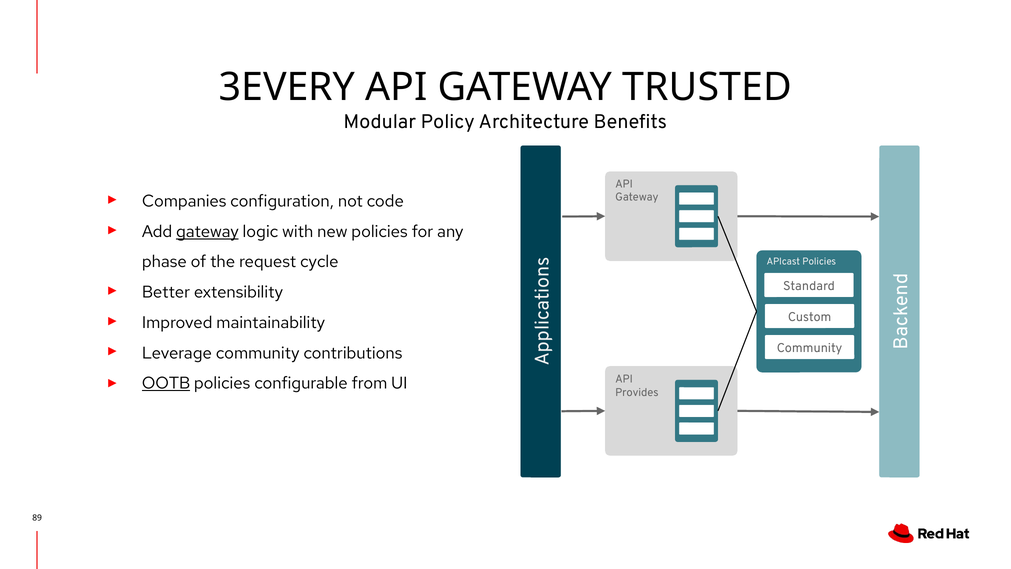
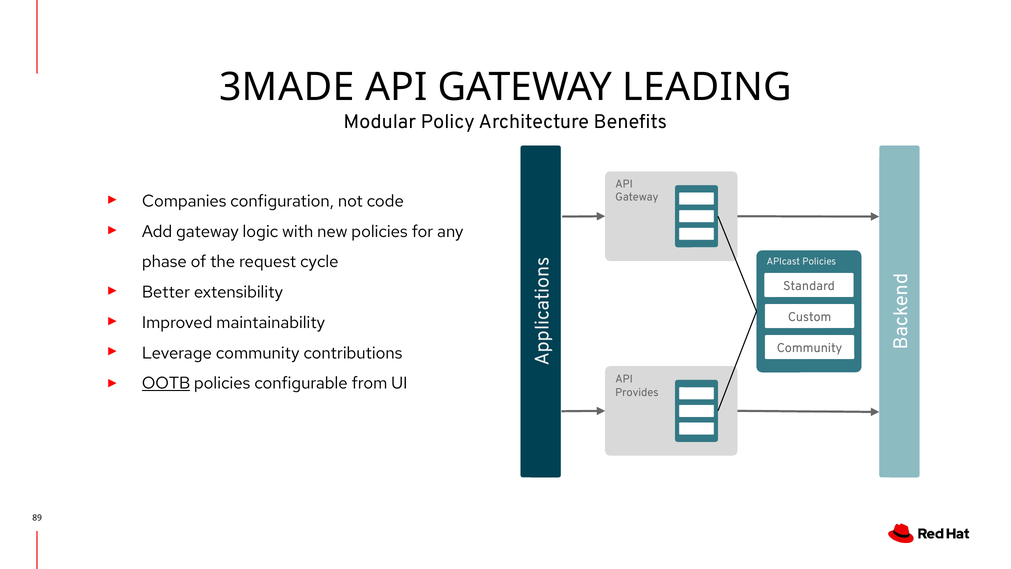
3EVERY: 3EVERY -> 3MADE
TRUSTED: TRUSTED -> LEADING
gateway at (207, 231) underline: present -> none
